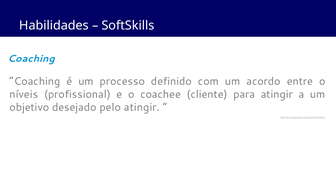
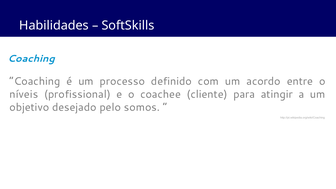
pelo atingir: atingir -> somos
